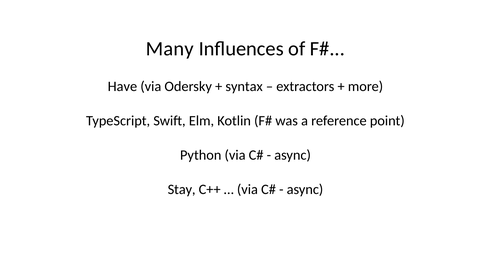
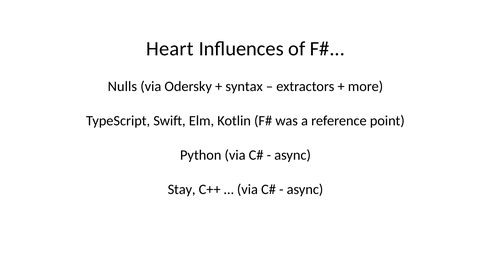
Many: Many -> Heart
Have: Have -> Nulls
